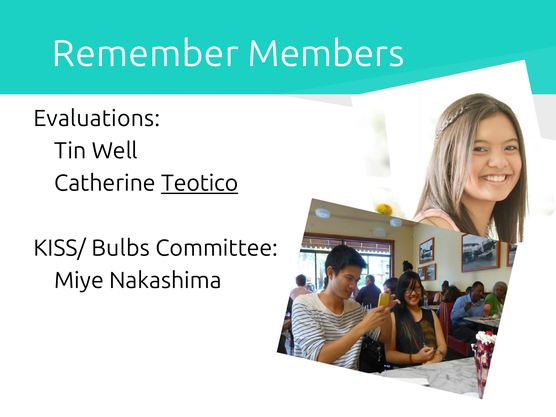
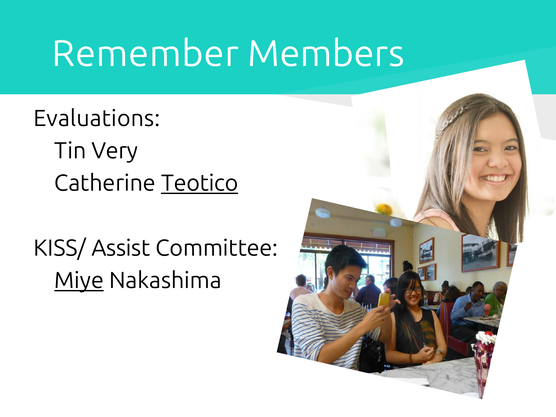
Well: Well -> Very
Bulbs: Bulbs -> Assist
Miye underline: none -> present
